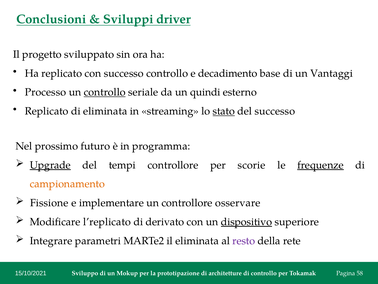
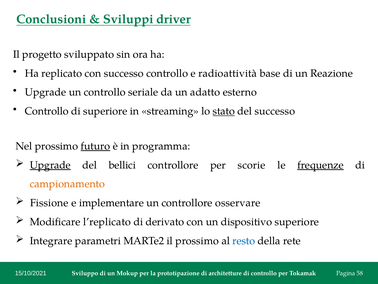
decadimento: decadimento -> radioattività
Vantaggi: Vantaggi -> Reazione
Processo at (45, 92): Processo -> Upgrade
controllo at (105, 92) underline: present -> none
quindi: quindi -> adatto
Replicato at (47, 111): Replicato -> Controllo
di eliminata: eliminata -> superiore
futuro underline: none -> present
tempi: tempi -> bellici
dispositivo underline: present -> none
il eliminata: eliminata -> prossimo
resto colour: purple -> blue
